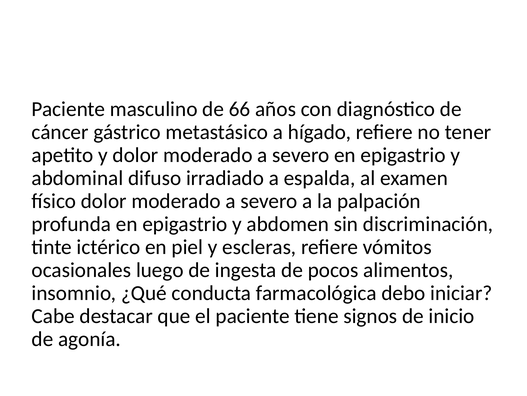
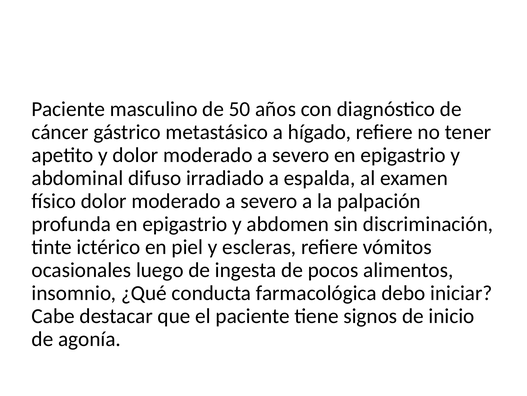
66: 66 -> 50
